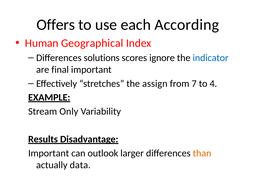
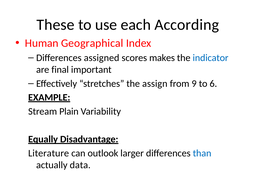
Offers: Offers -> These
solutions: solutions -> assigned
ignore: ignore -> makes
7: 7 -> 9
4: 4 -> 6
Only: Only -> Plain
Results: Results -> Equally
Important at (49, 153): Important -> Literature
than colour: orange -> blue
